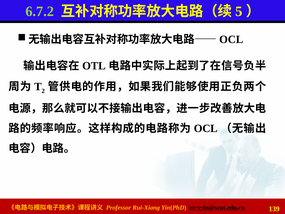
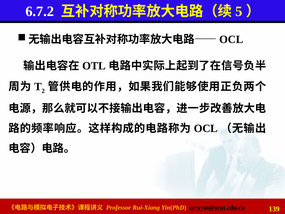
6.7.2 colour: light green -> white
